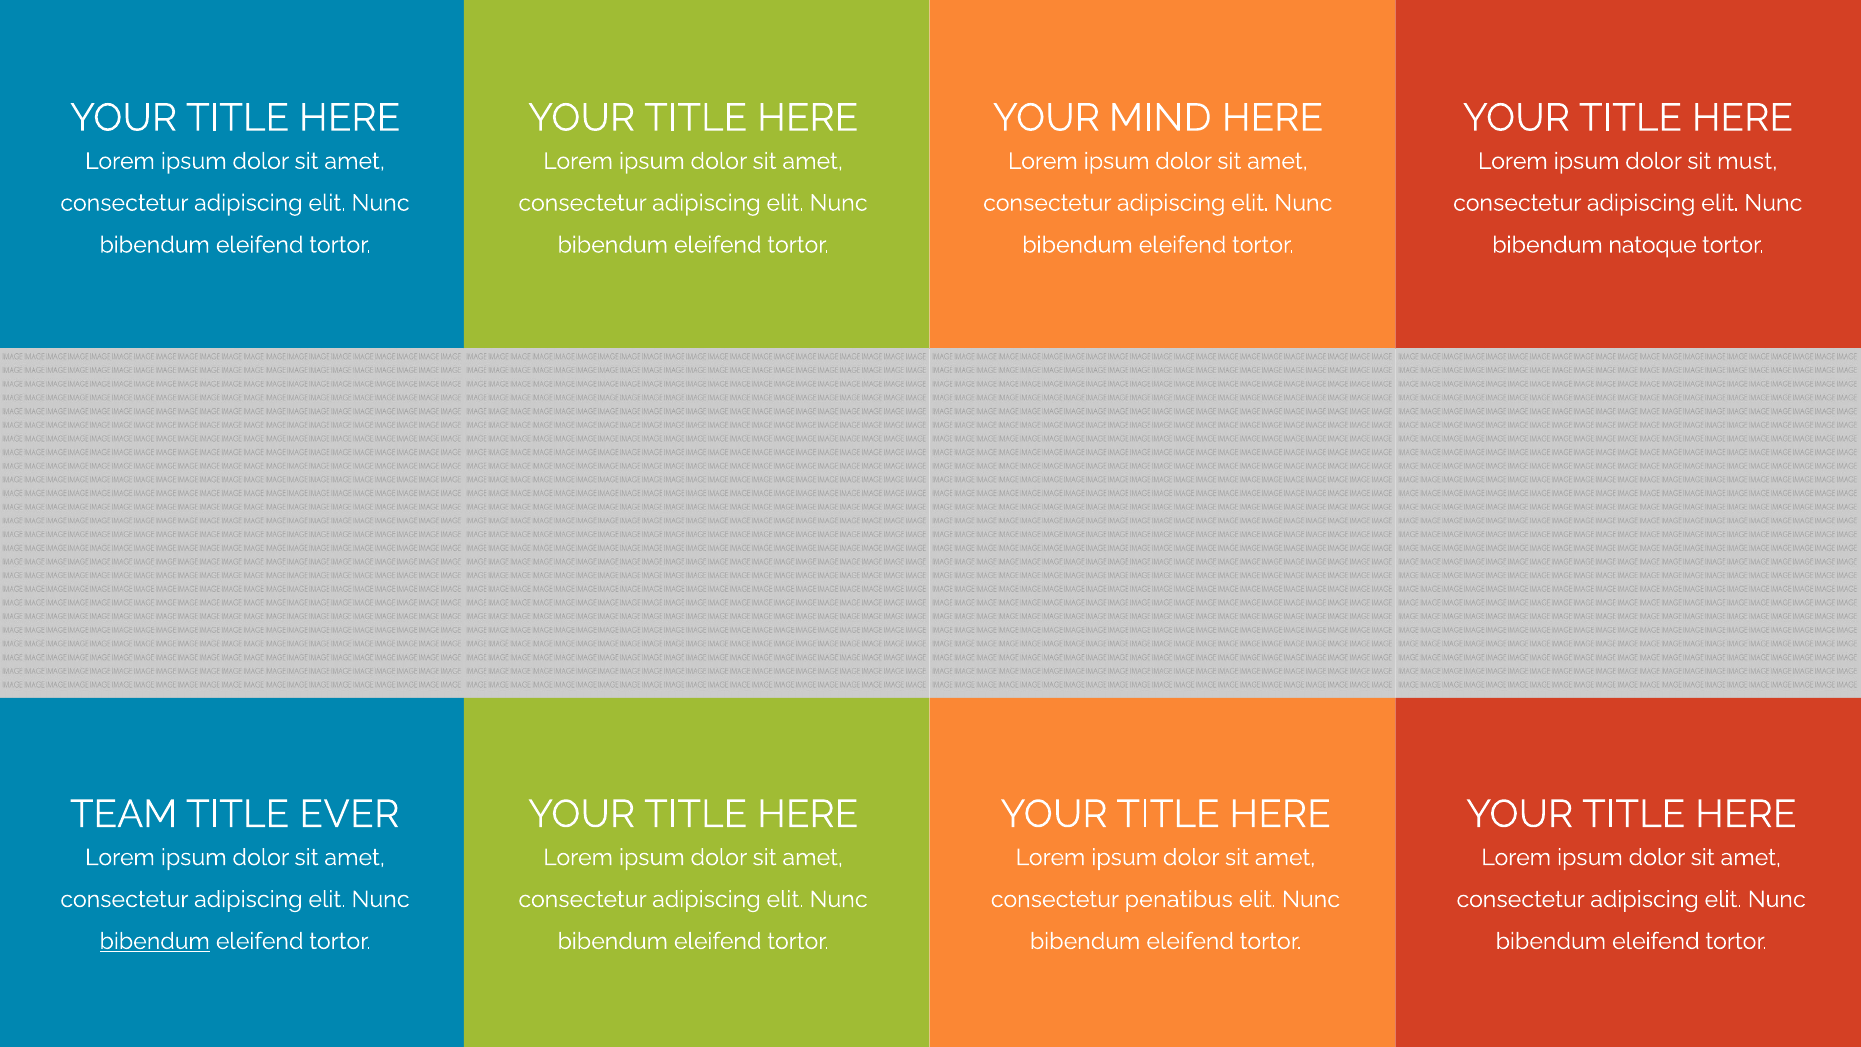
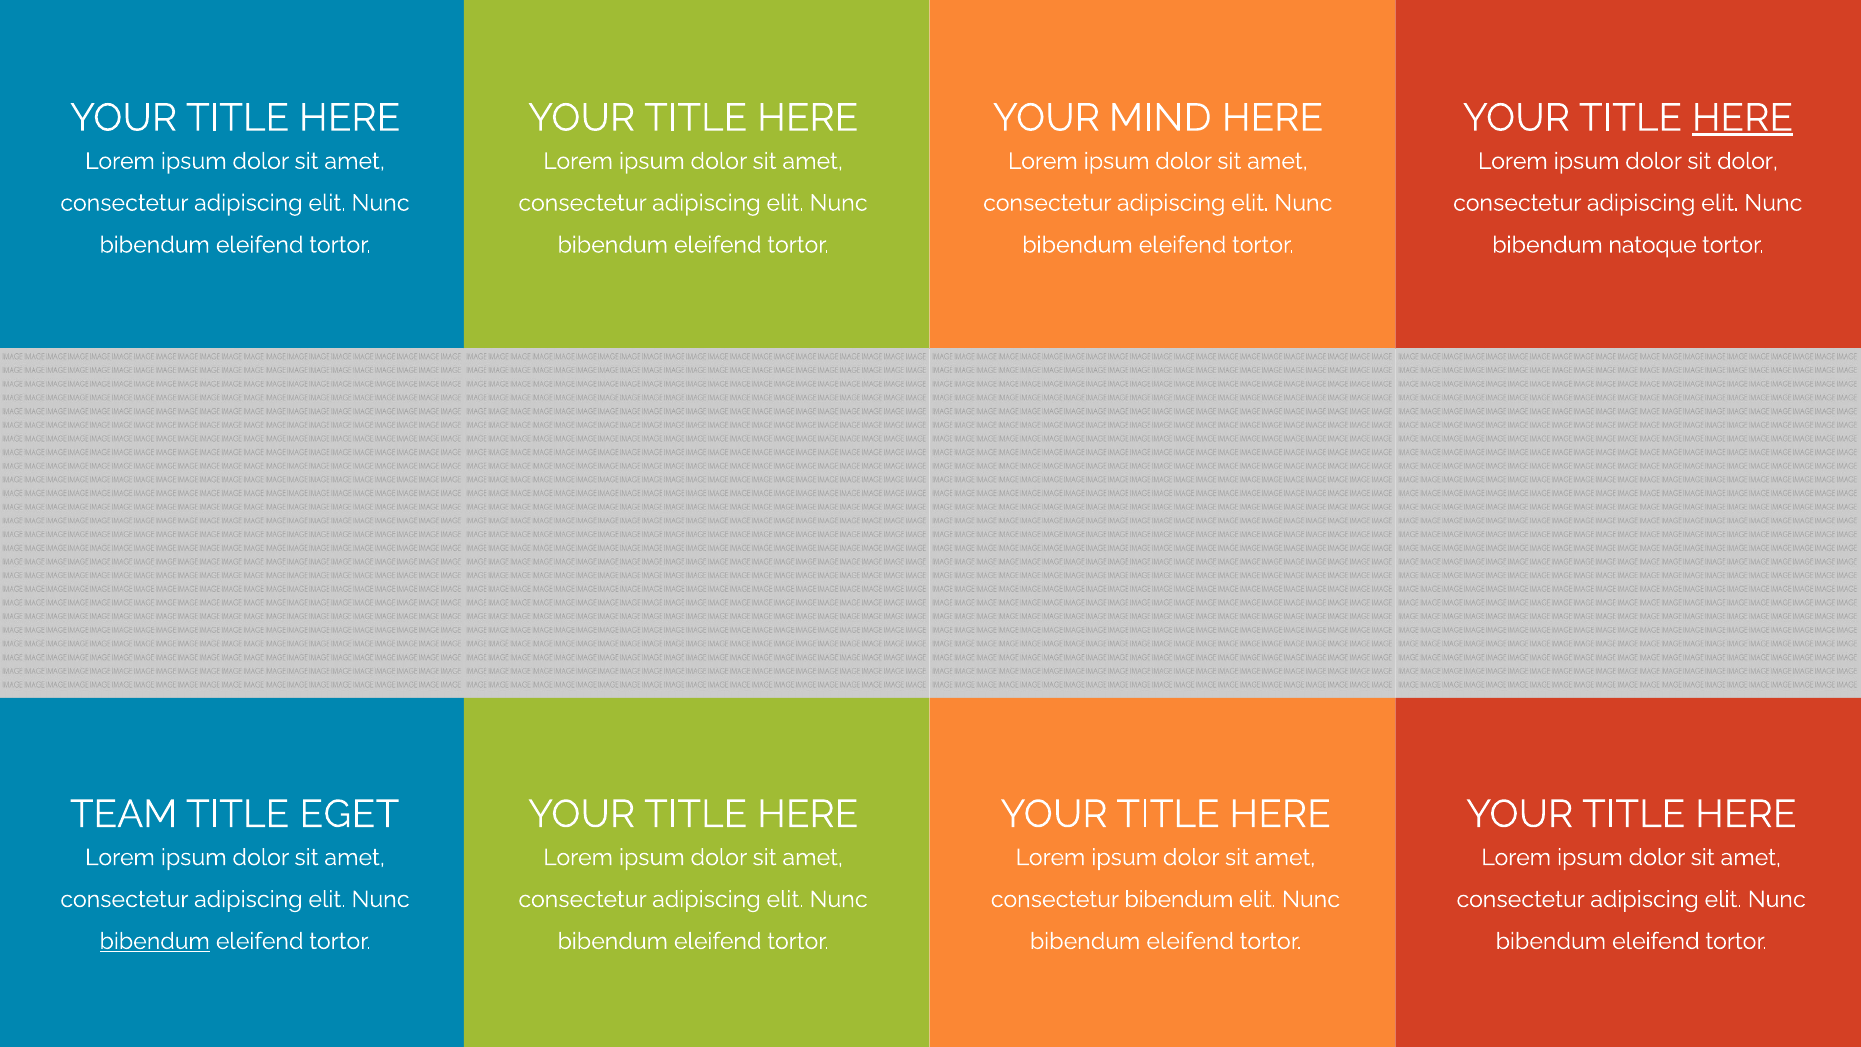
HERE at (1743, 118) underline: none -> present
sit must: must -> dolor
EVER: EVER -> EGET
consectetur penatibus: penatibus -> bibendum
